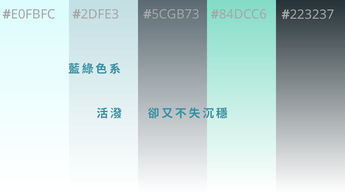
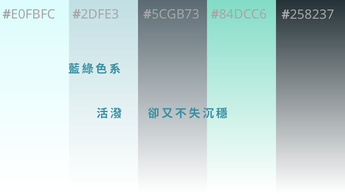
223237: 223237 -> 258237
